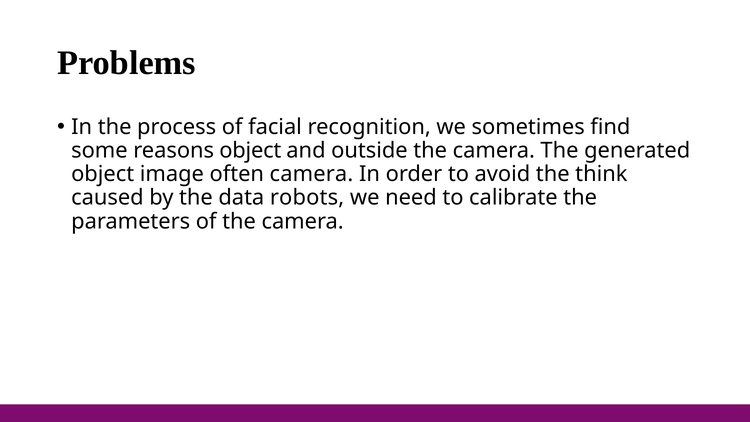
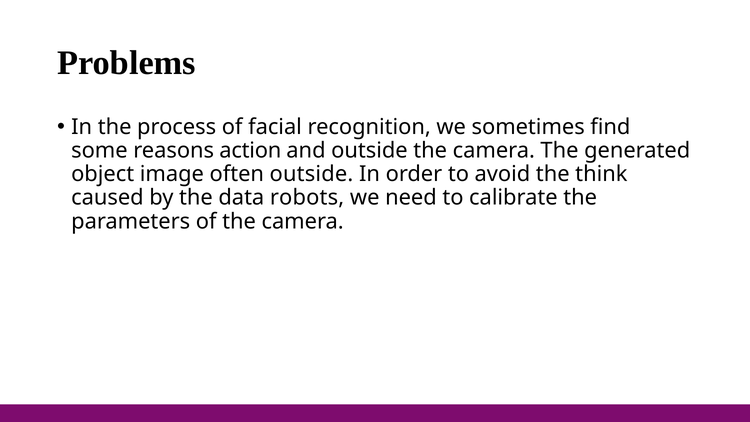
reasons object: object -> action
often camera: camera -> outside
